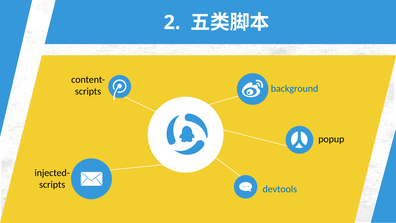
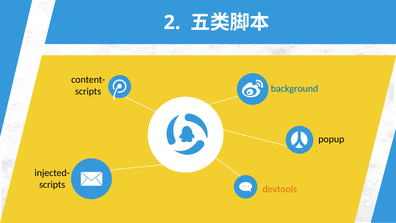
devtools colour: blue -> orange
